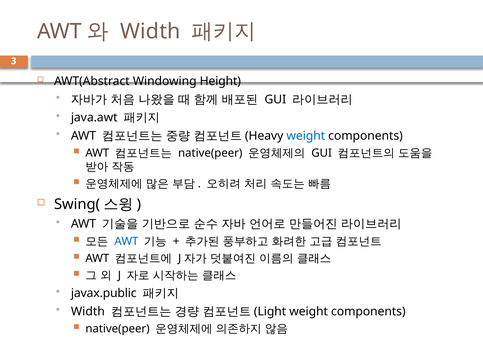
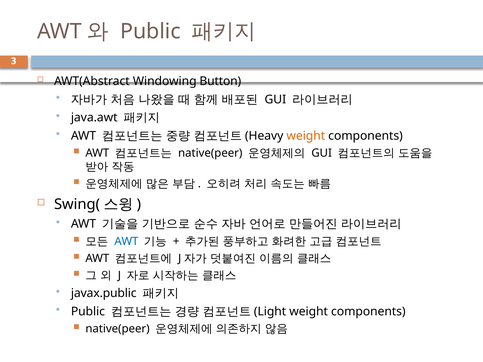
Width at (150, 32): Width -> Public
Height: Height -> Button
weight at (306, 136) colour: blue -> orange
Width at (88, 312): Width -> Public
